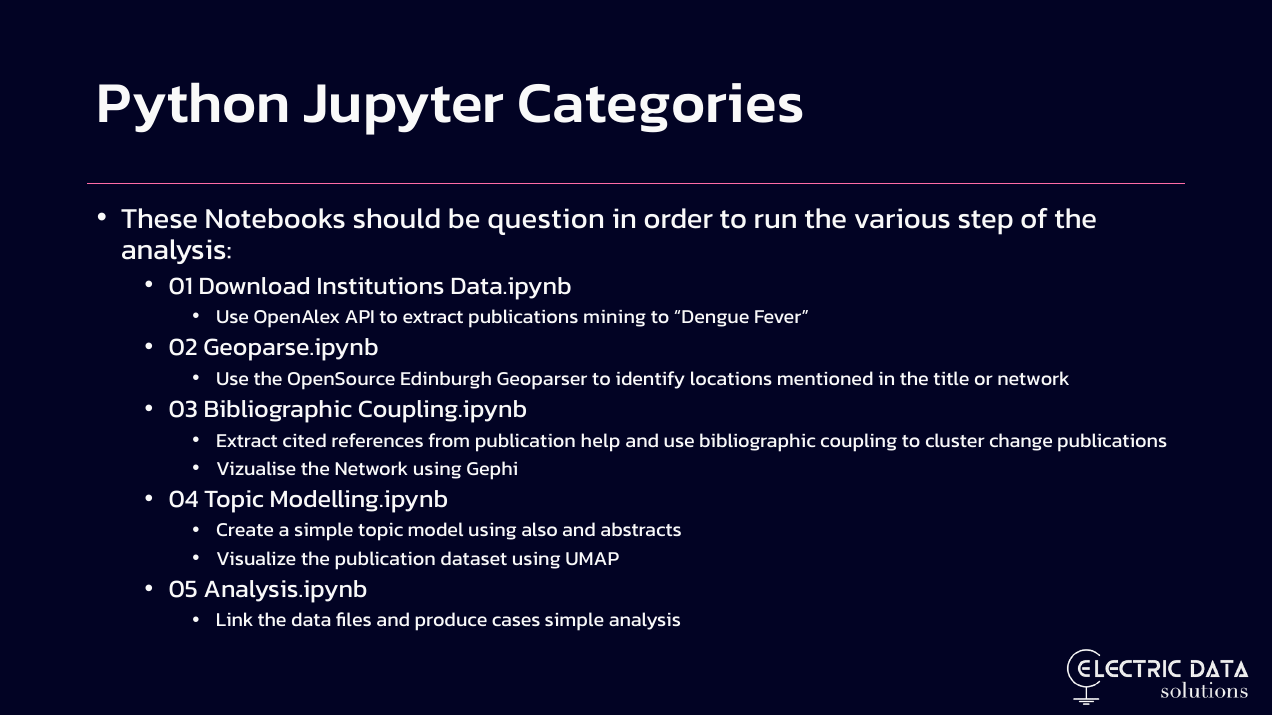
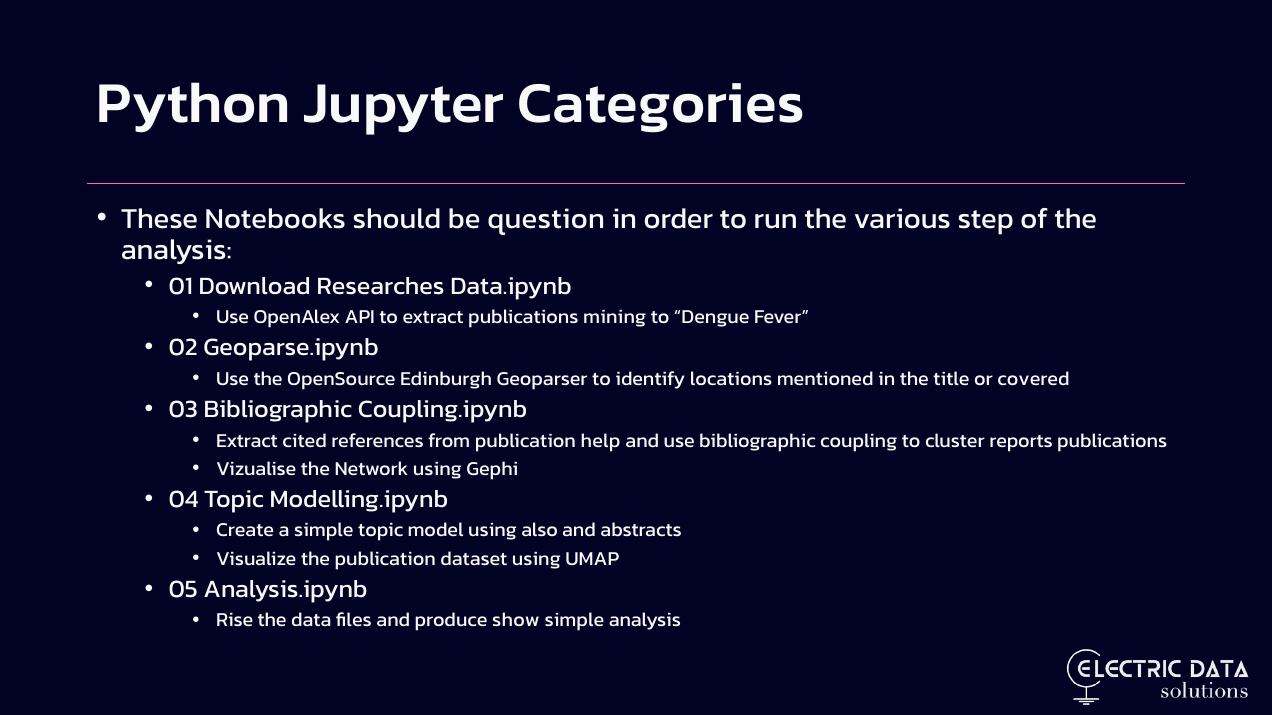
Institutions: Institutions -> Researches
or network: network -> covered
change: change -> reports
Link: Link -> Rise
cases: cases -> show
